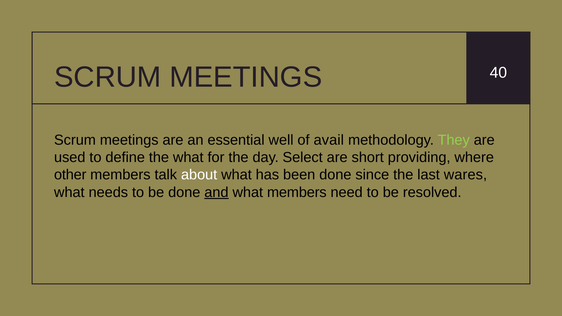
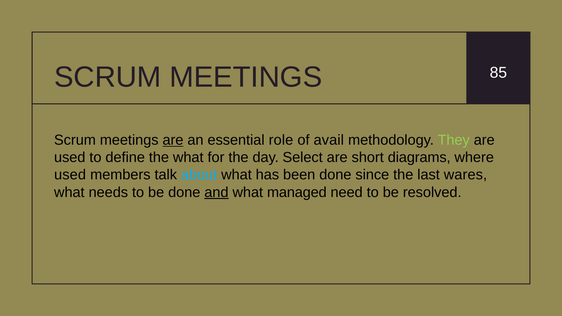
40: 40 -> 85
are at (173, 140) underline: none -> present
well: well -> role
providing: providing -> diagrams
other at (70, 175): other -> used
about colour: white -> light blue
what members: members -> managed
